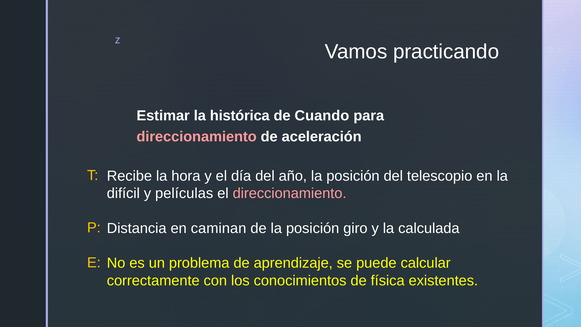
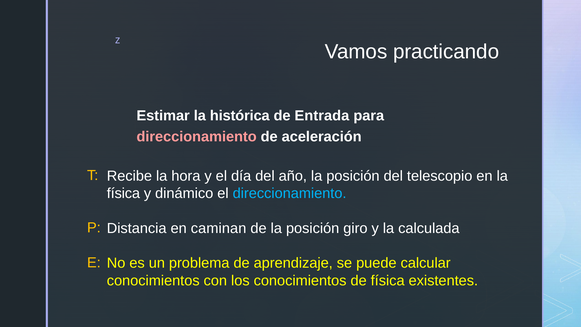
Cuando: Cuando -> Entrada
difícil at (123, 193): difícil -> física
películas: películas -> dinámico
direccionamiento at (290, 193) colour: pink -> light blue
correctamente at (153, 280): correctamente -> conocimientos
